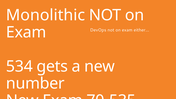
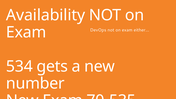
Monolithic: Monolithic -> Availability
